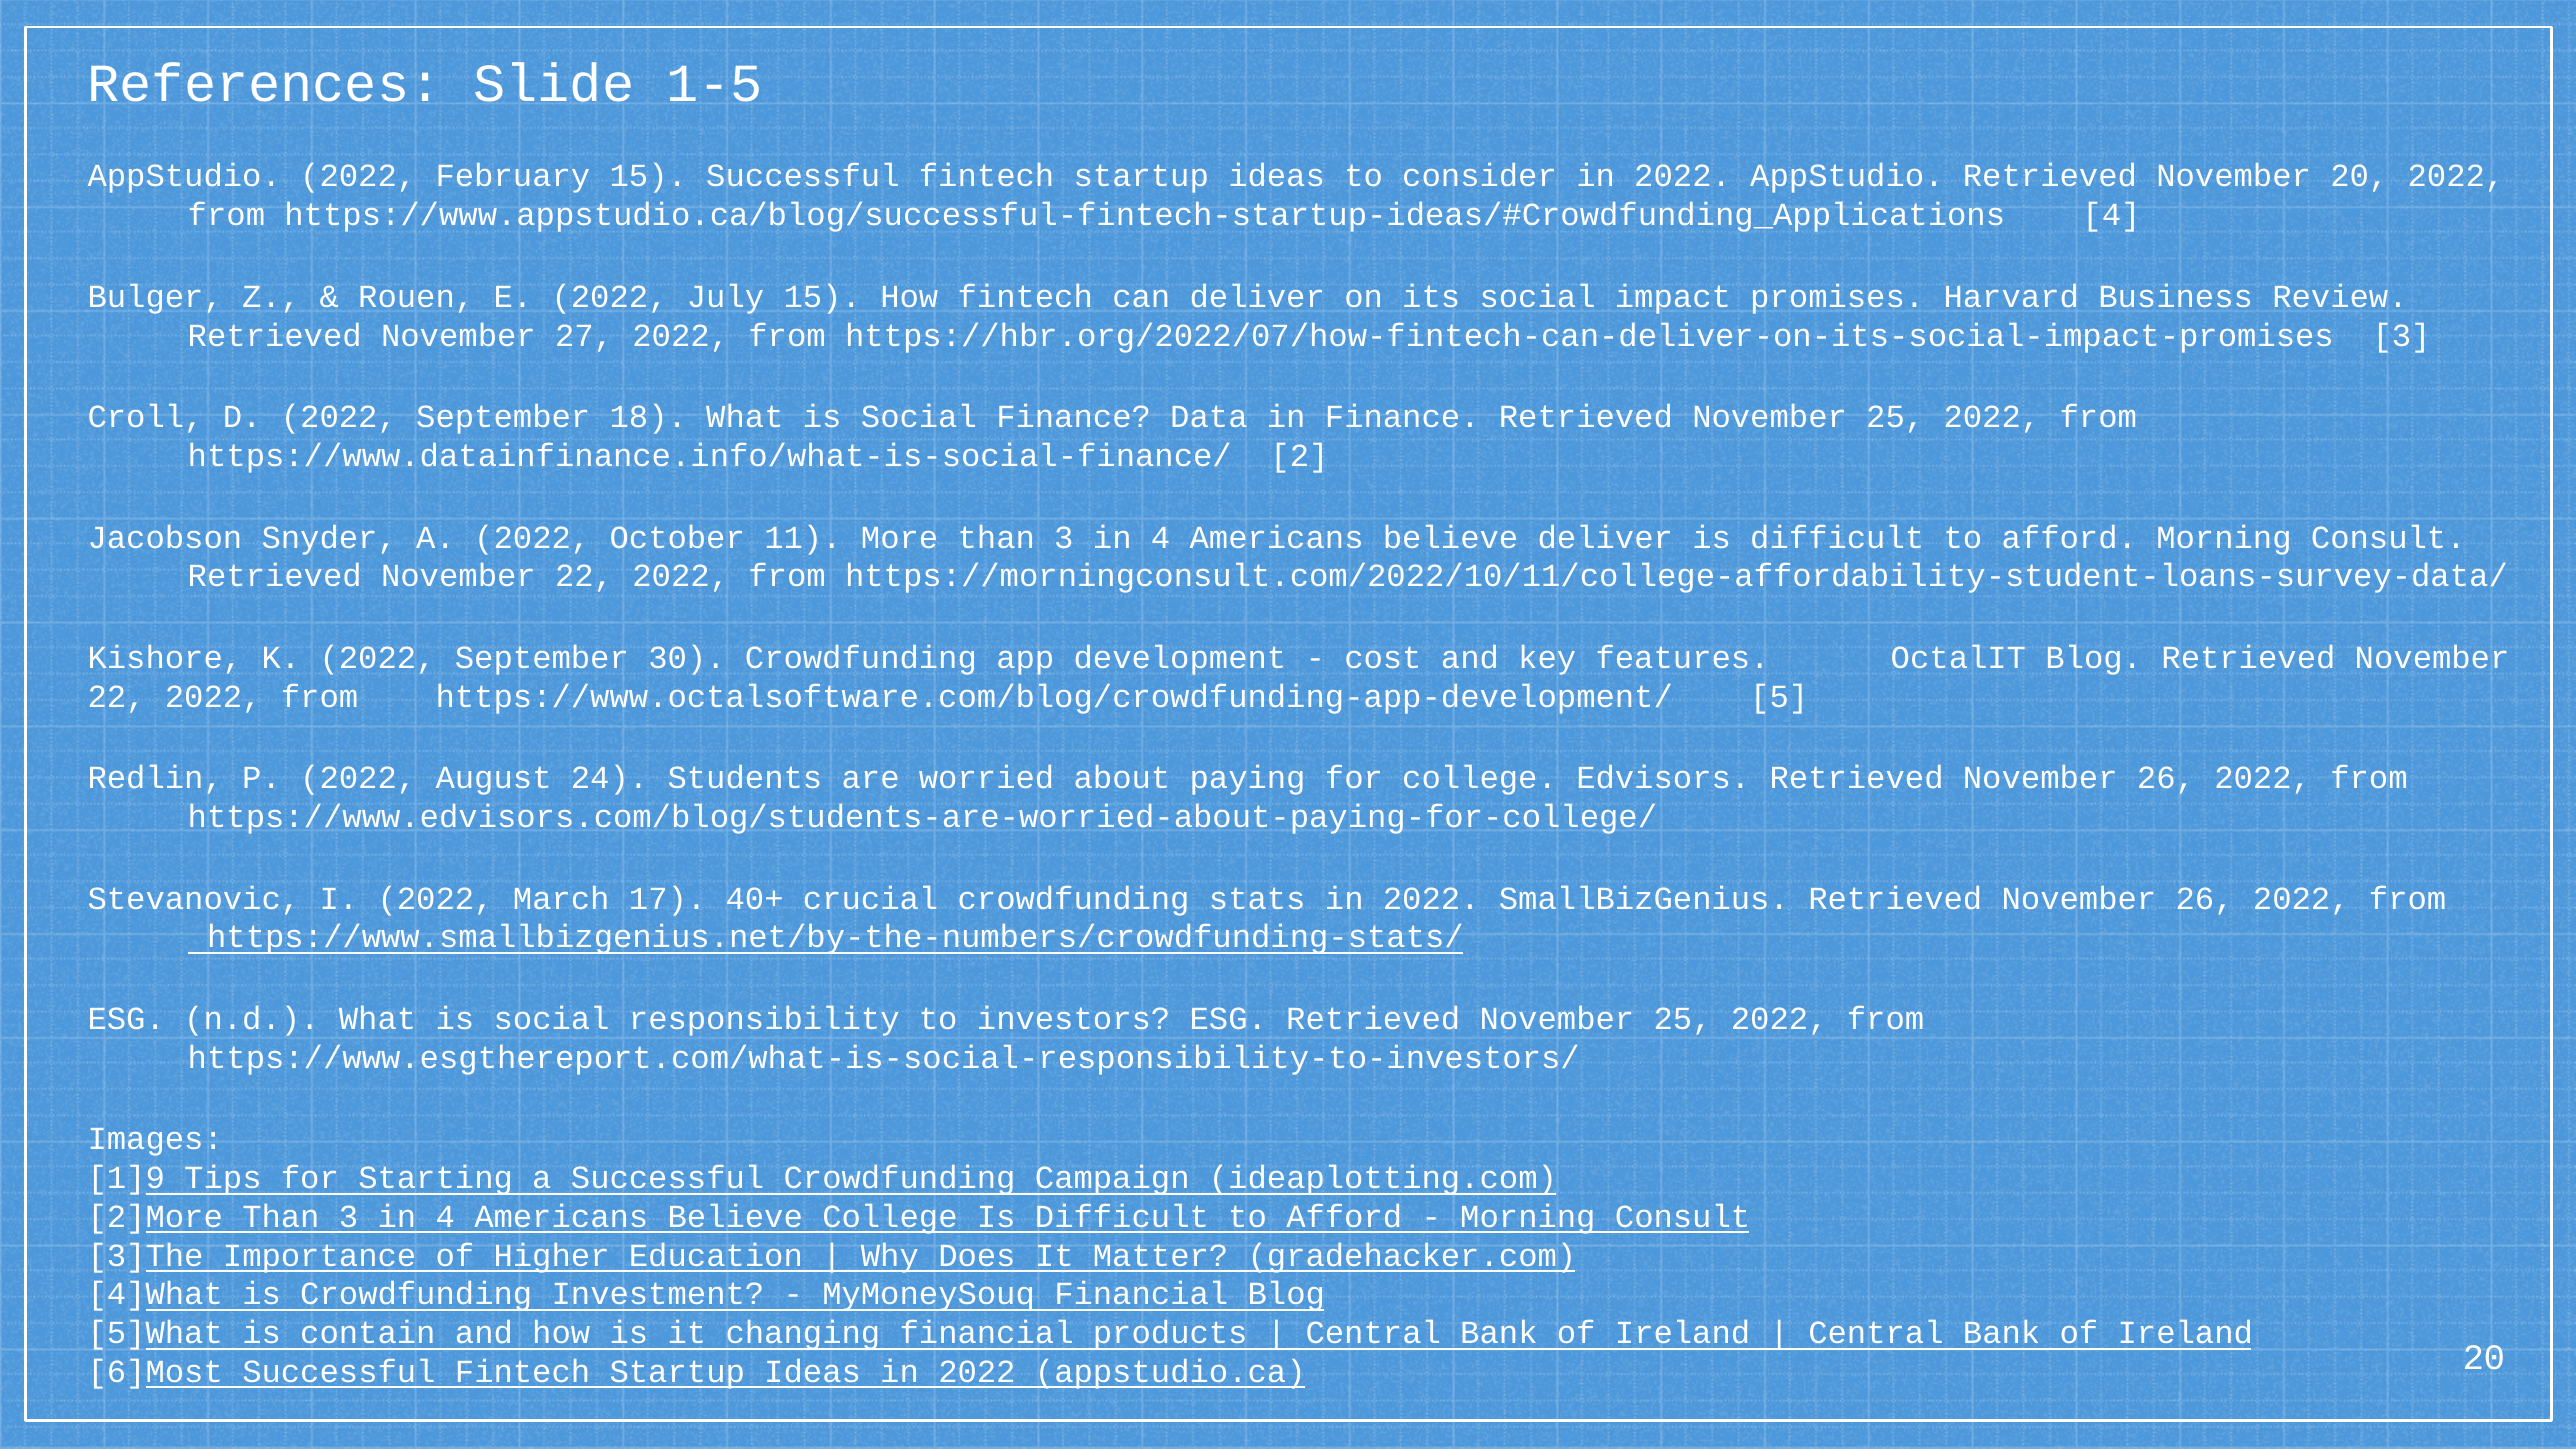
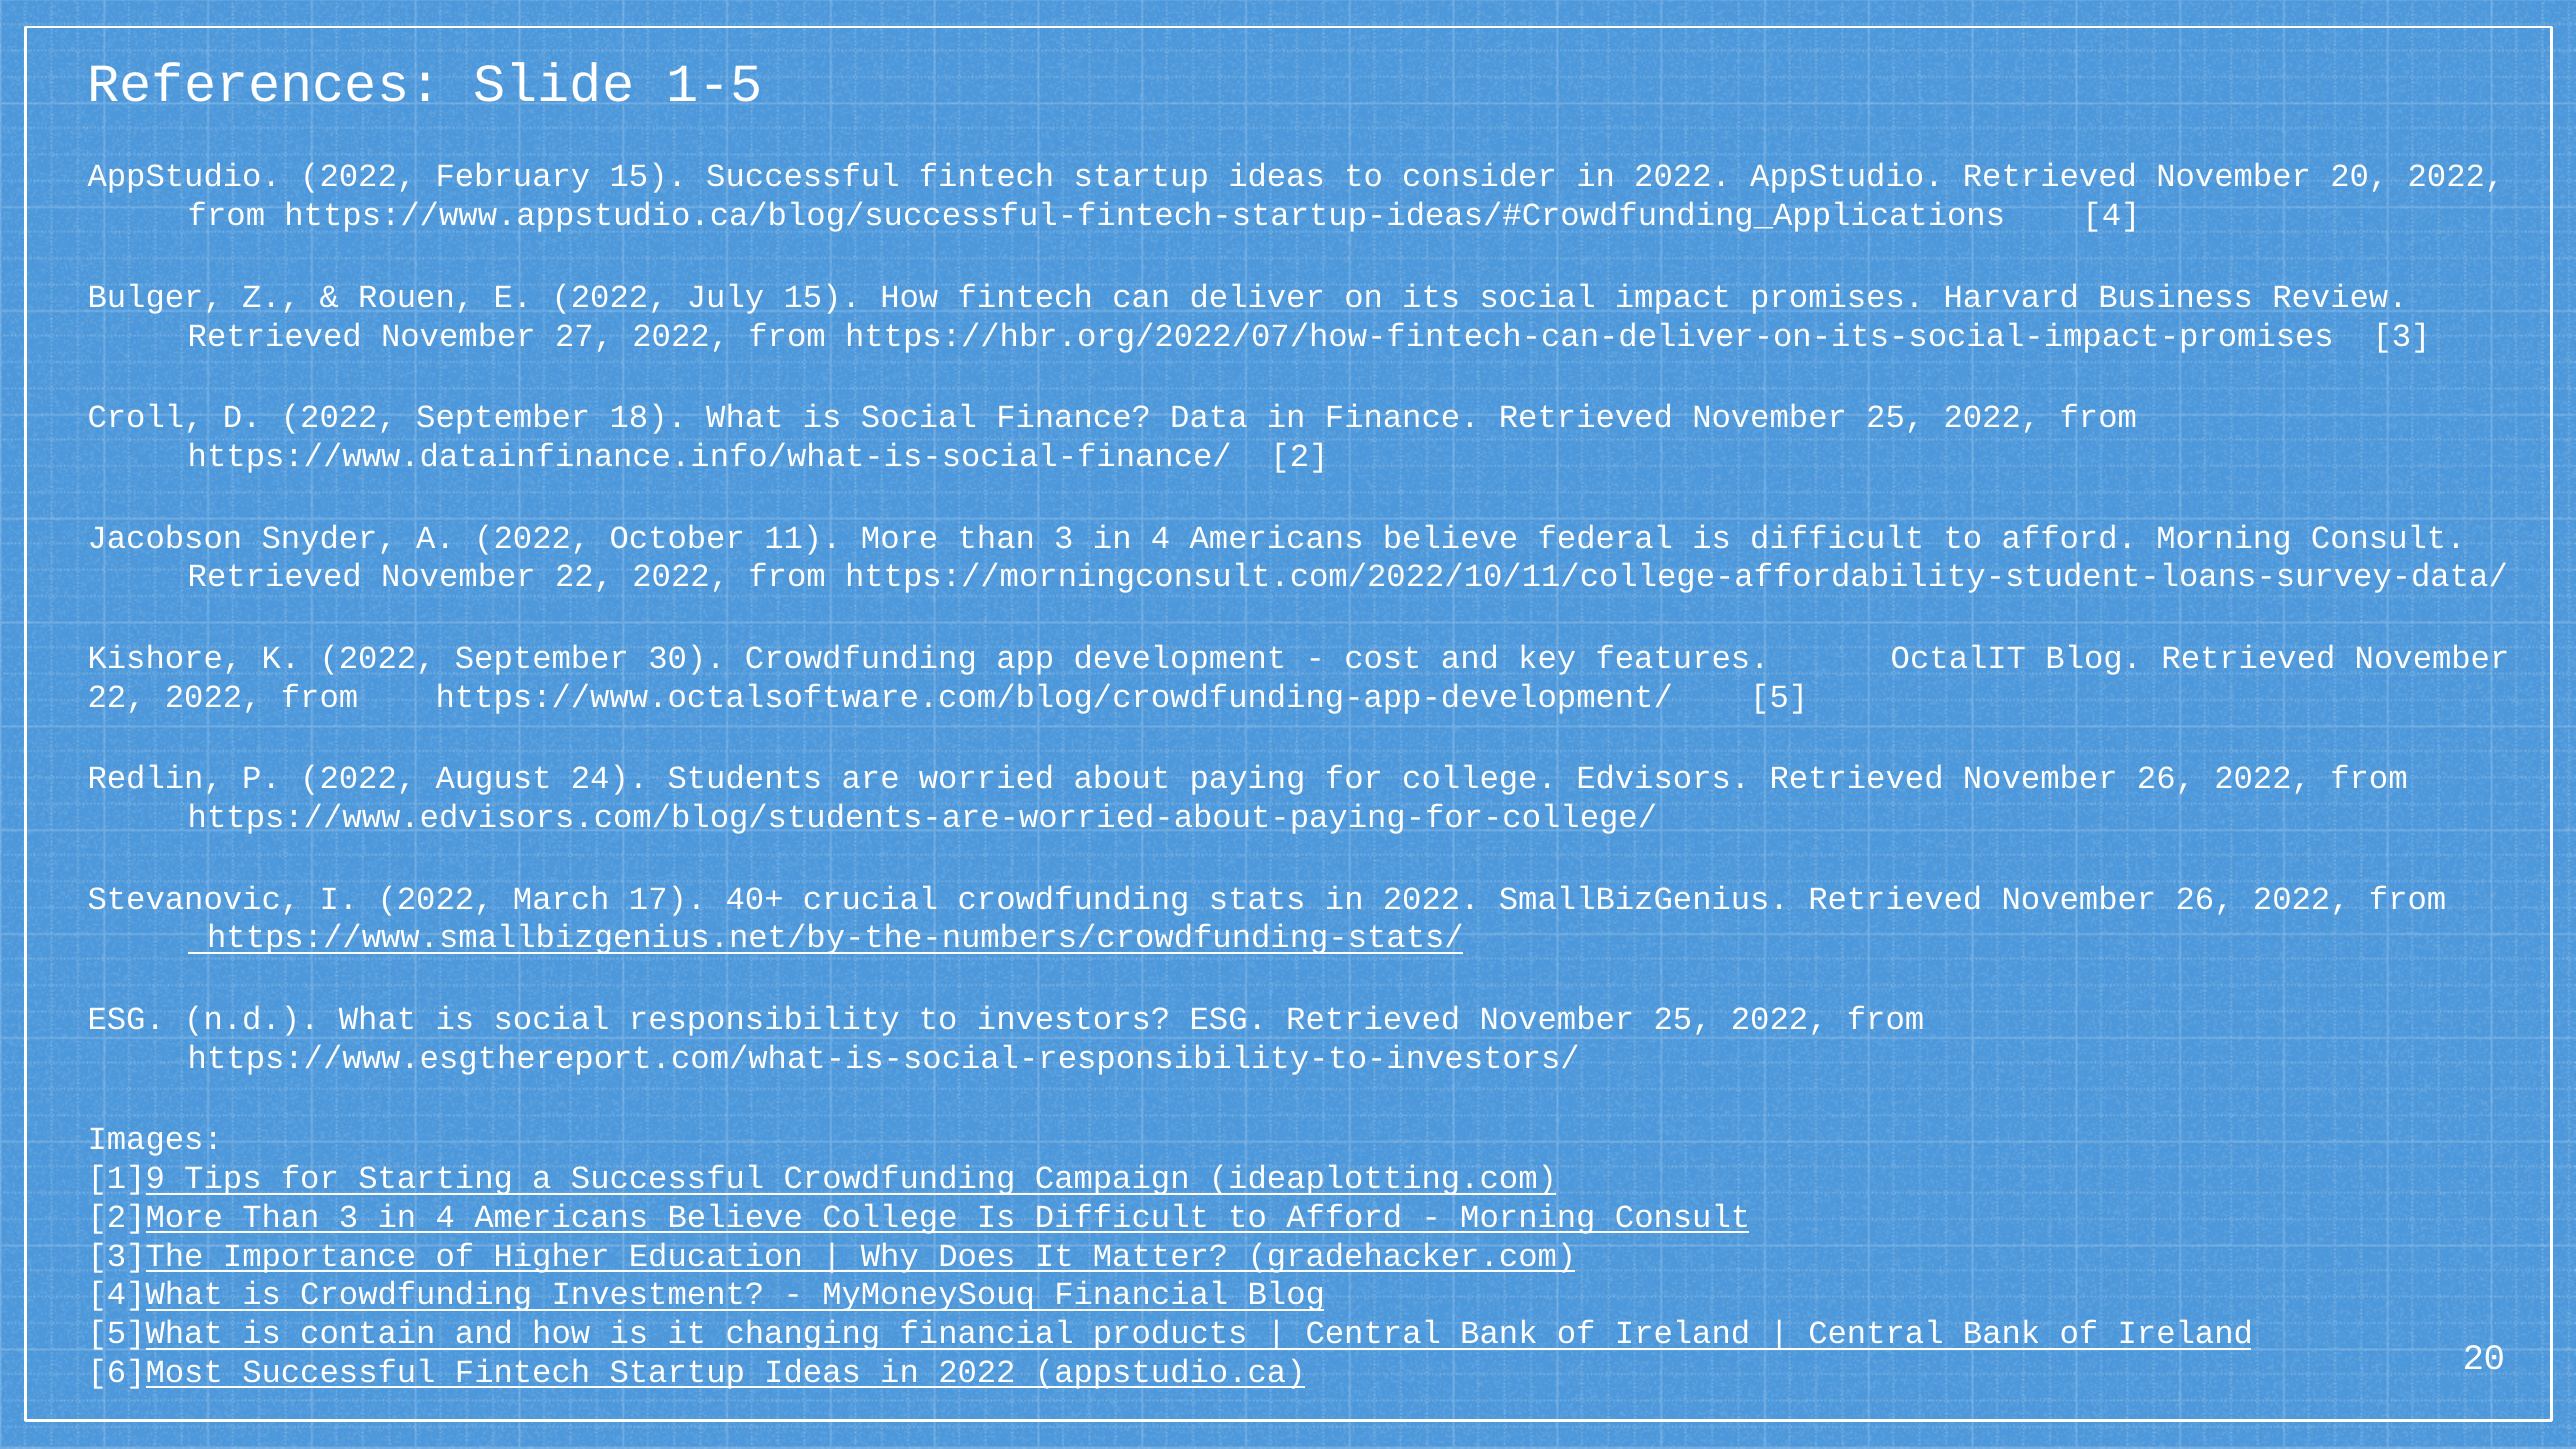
believe deliver: deliver -> federal
